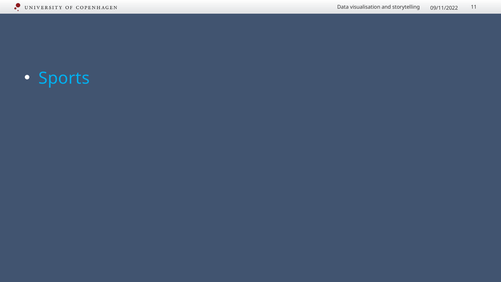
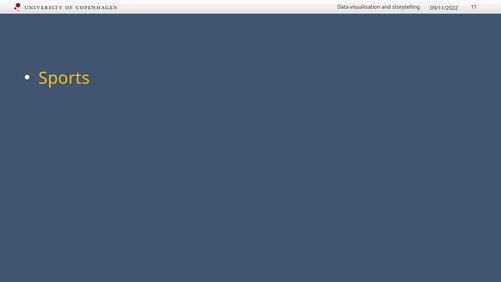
Sports colour: light blue -> yellow
